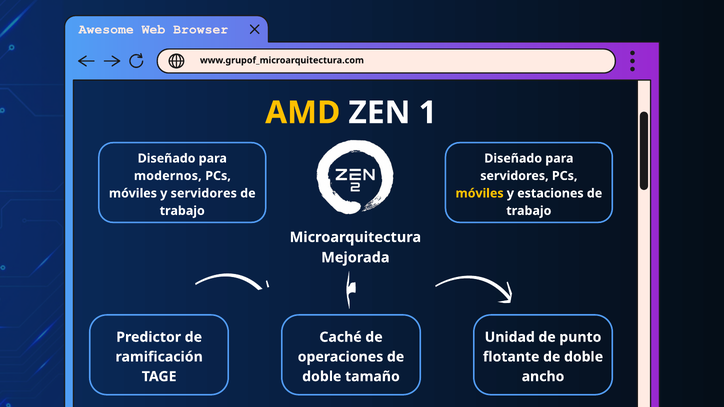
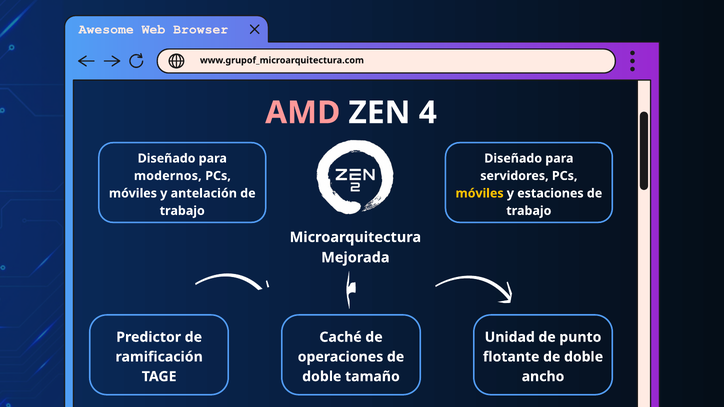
AMD colour: yellow -> pink
1: 1 -> 4
y servidores: servidores -> antelación
